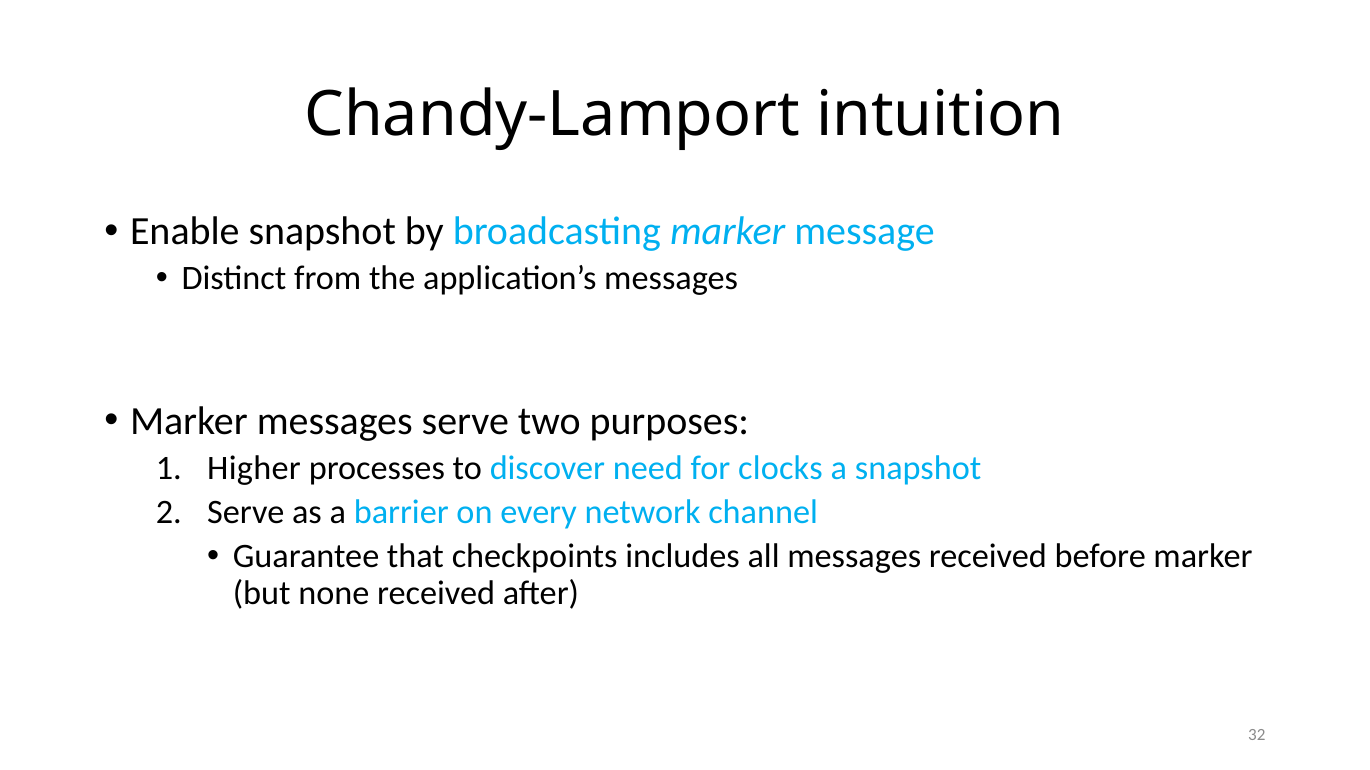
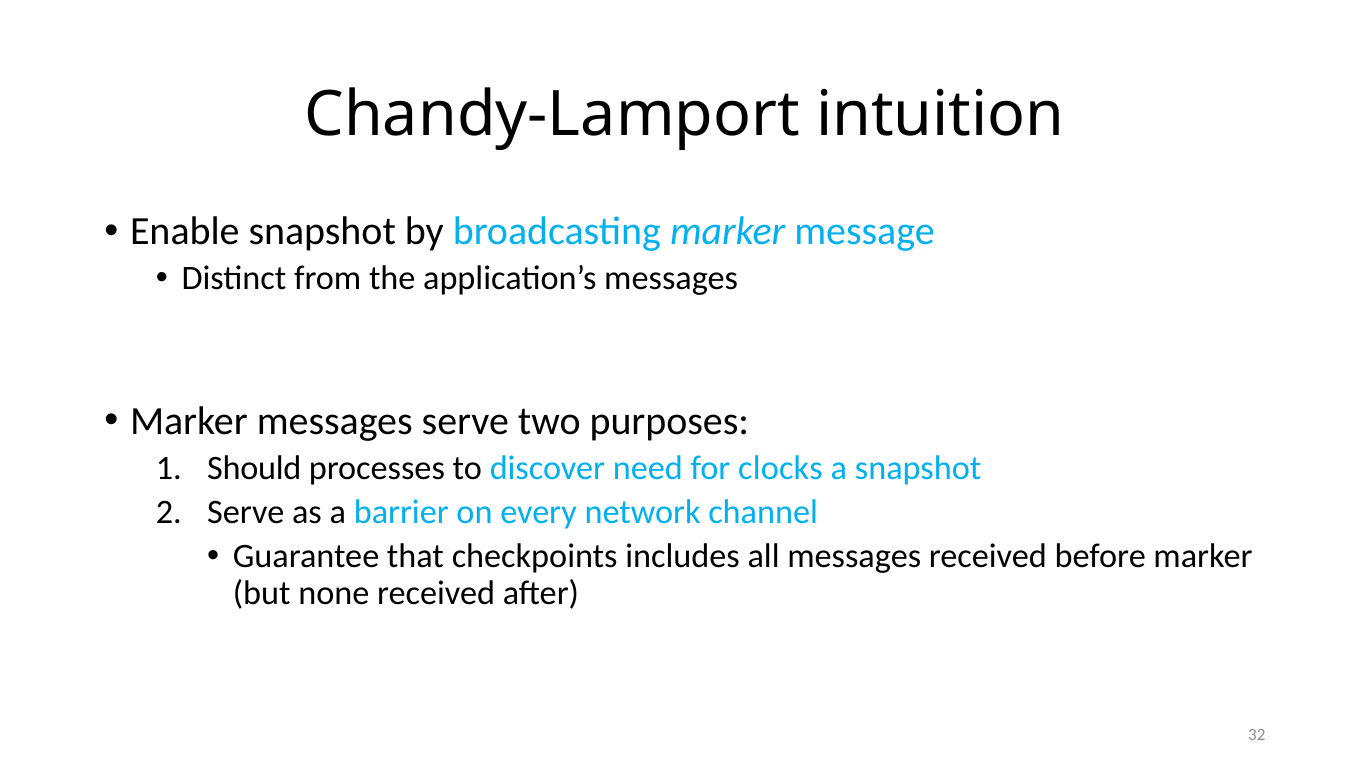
Higher: Higher -> Should
